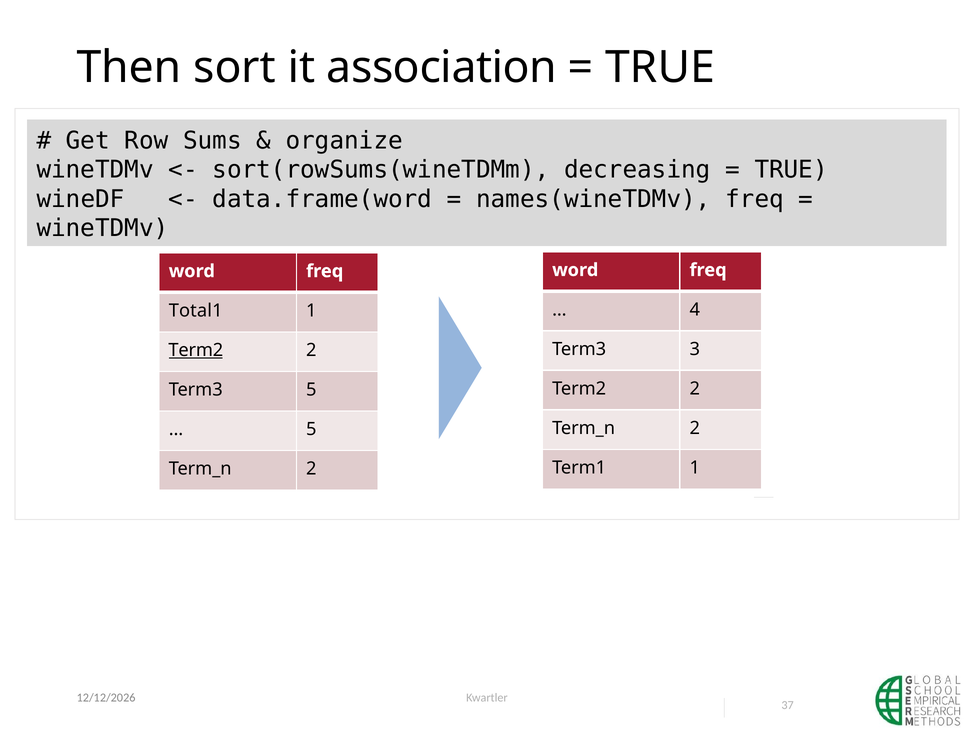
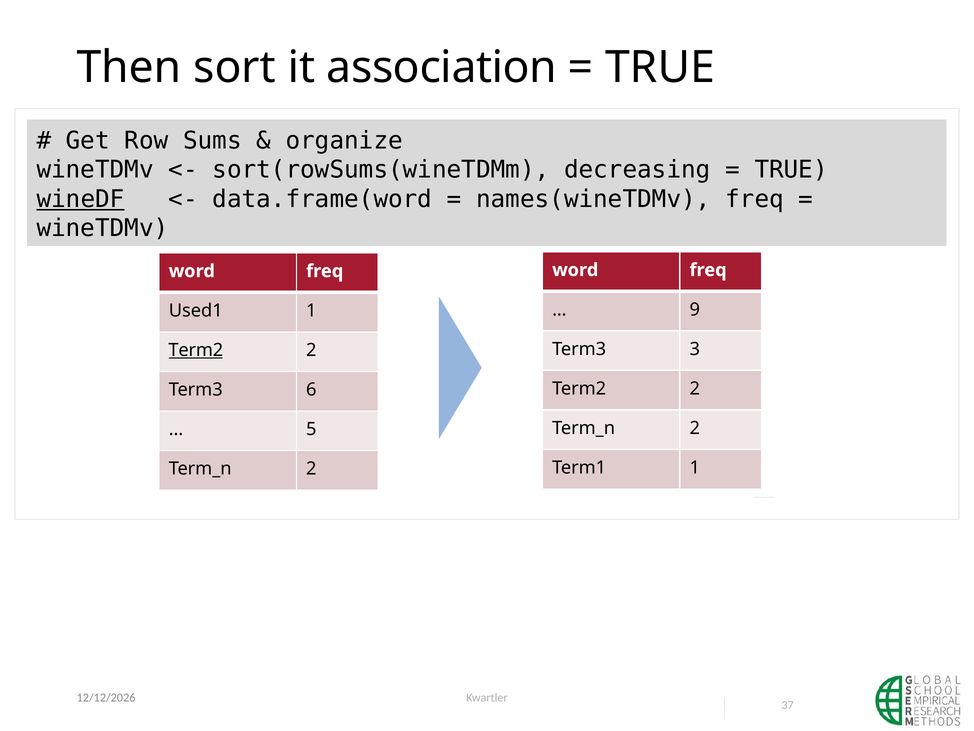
wineDF underline: none -> present
4: 4 -> 9
Total1: Total1 -> Used1
Term3 5: 5 -> 6
